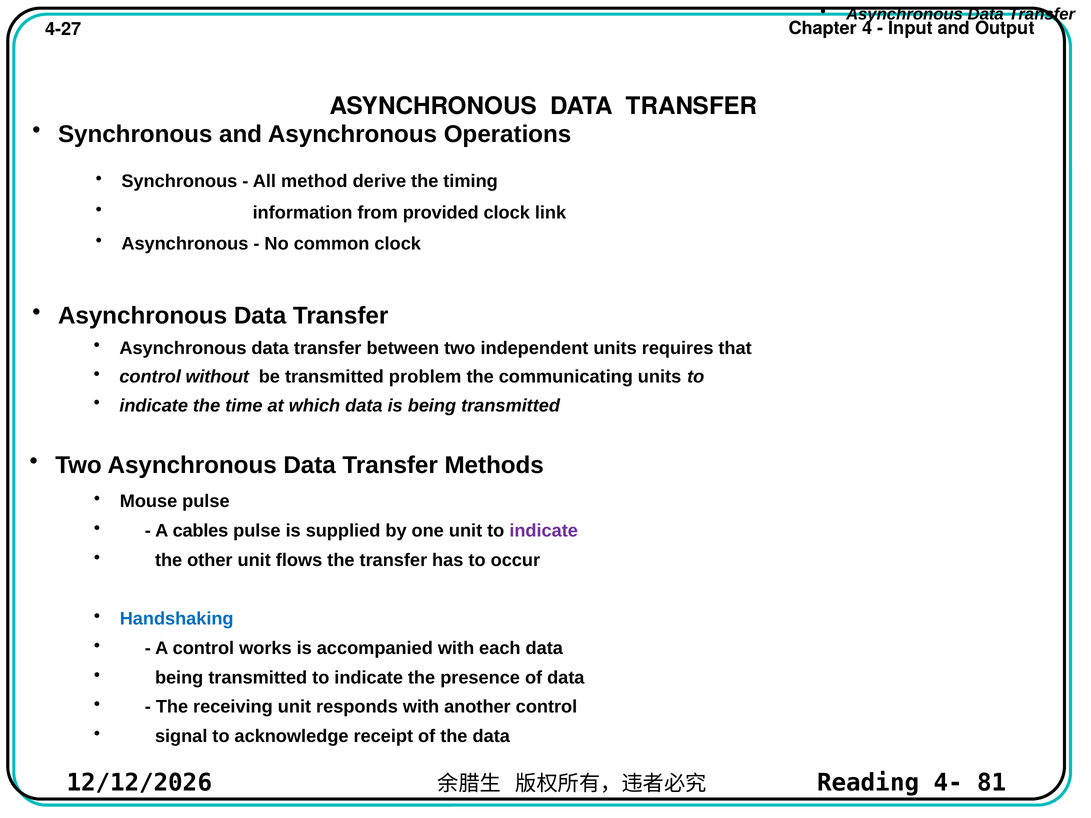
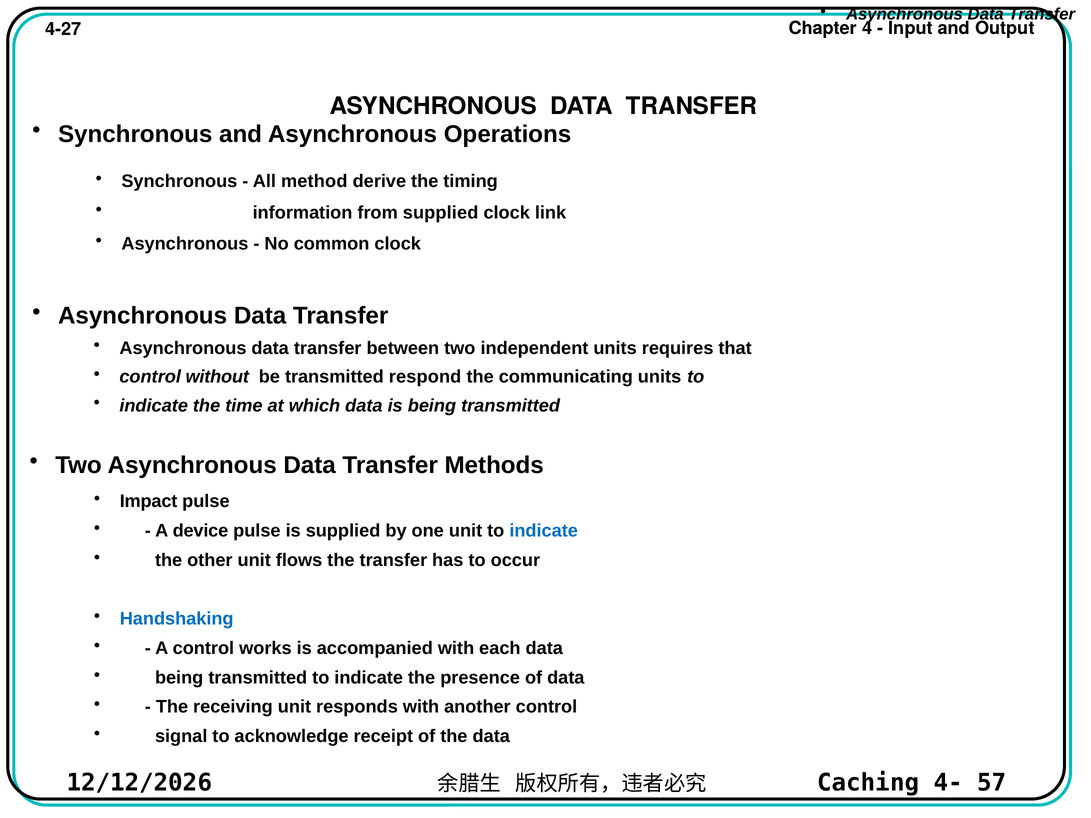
from provided: provided -> supplied
problem: problem -> respond
Mouse: Mouse -> Impact
cables: cables -> device
indicate at (544, 531) colour: purple -> blue
Reading: Reading -> Caching
81: 81 -> 57
